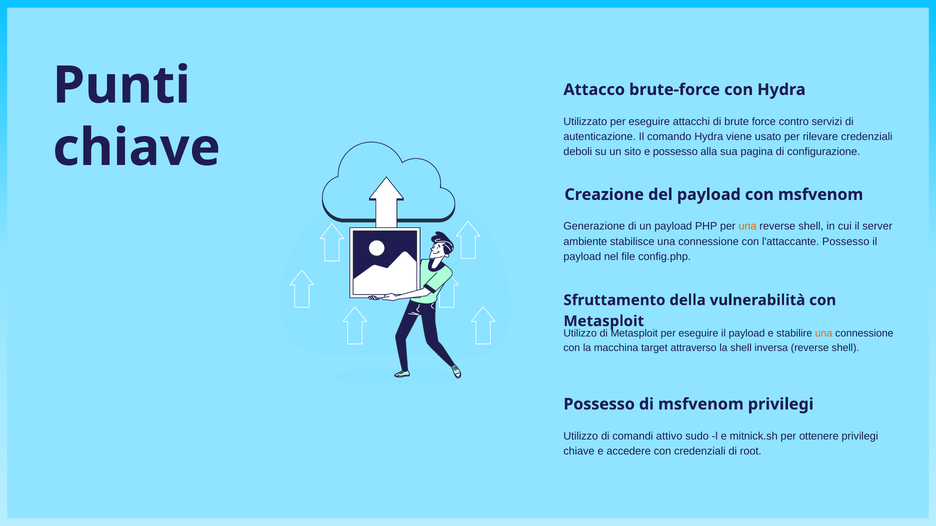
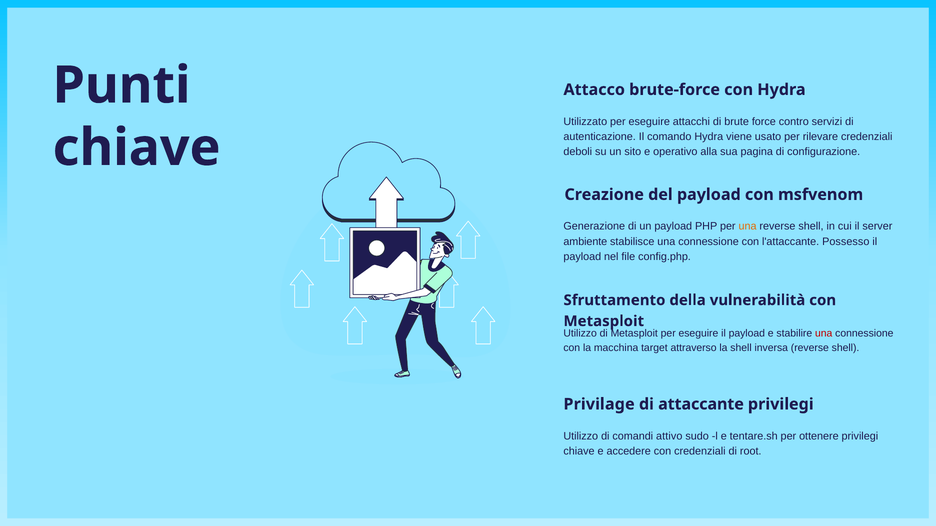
e possesso: possesso -> operativo
una at (824, 333) colour: orange -> red
Possesso at (599, 405): Possesso -> Privilage
di msfvenom: msfvenom -> attaccante
mitnick.sh: mitnick.sh -> tentare.sh
